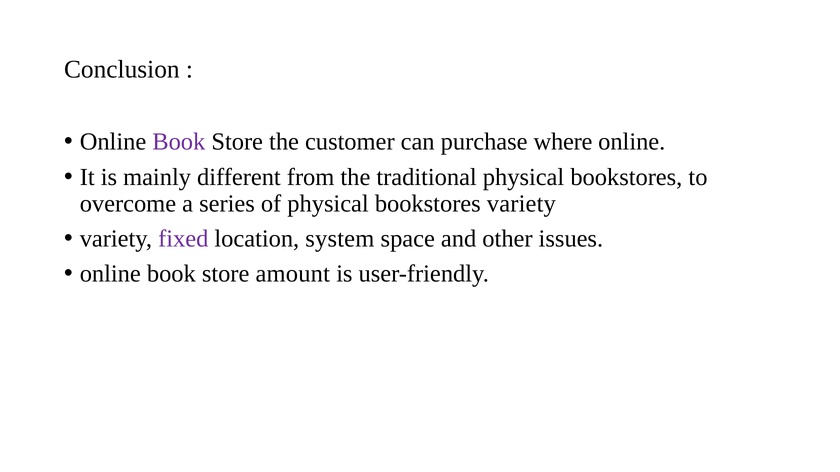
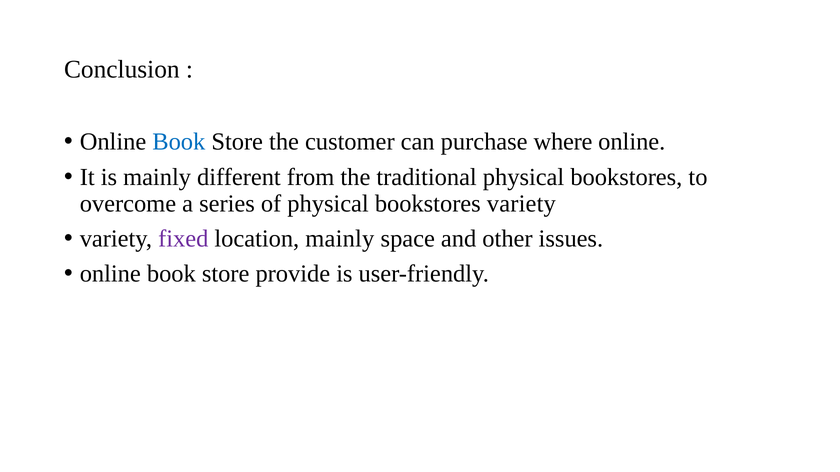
Book at (179, 142) colour: purple -> blue
location system: system -> mainly
amount: amount -> provide
